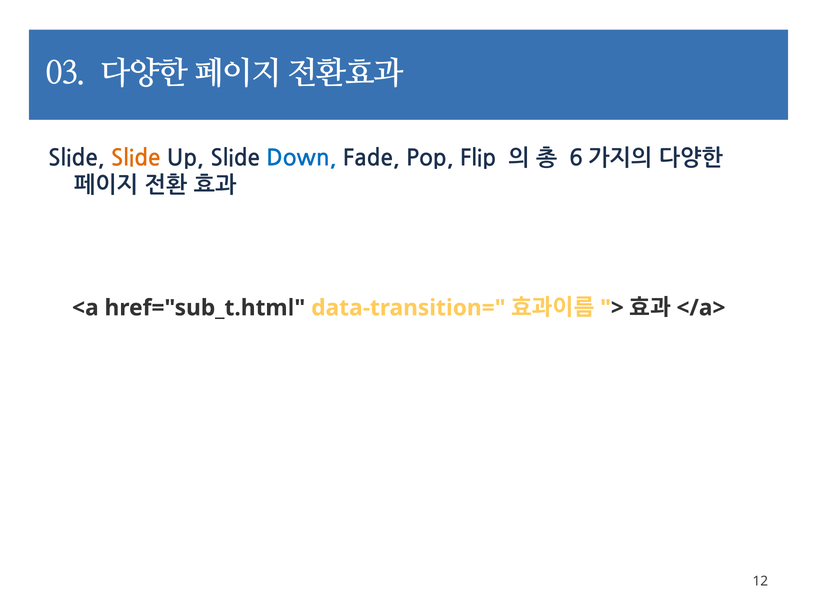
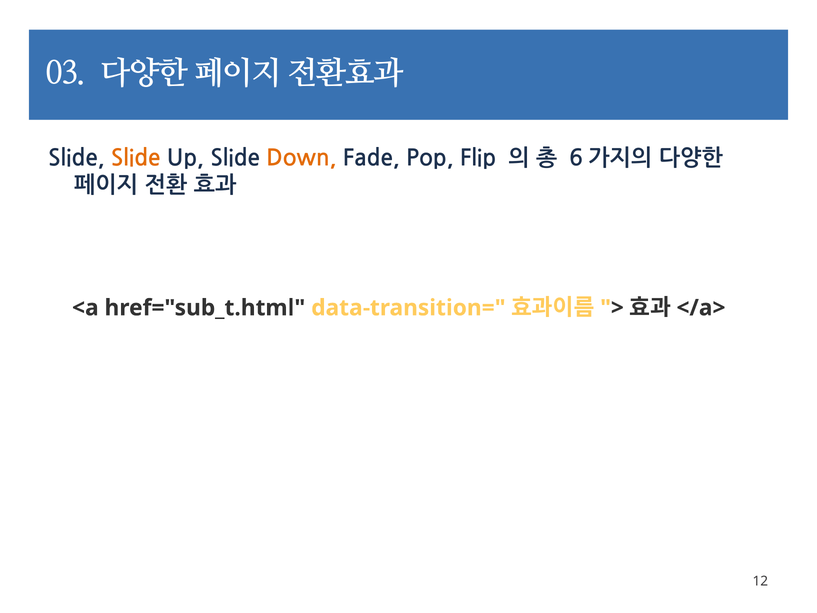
Down colour: blue -> orange
